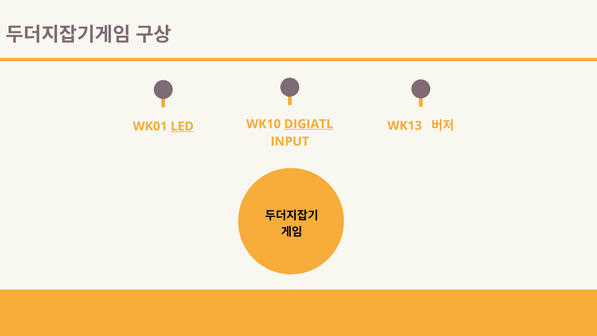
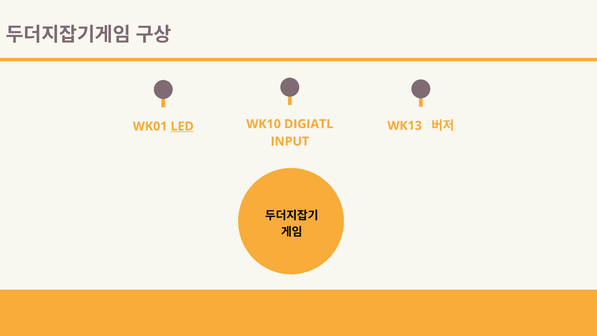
DIGIATL underline: present -> none
